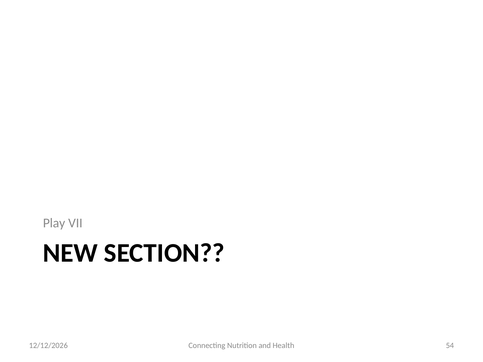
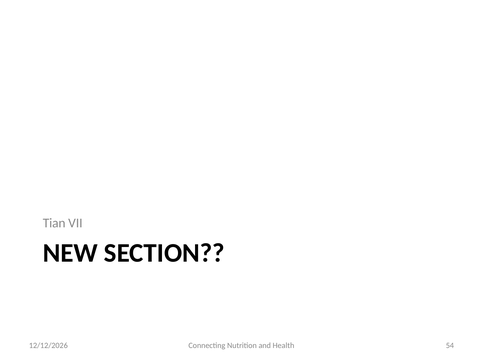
Play: Play -> Tian
